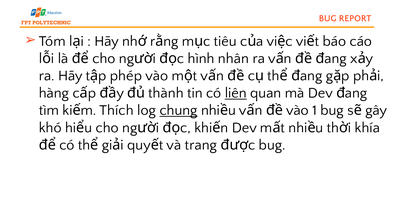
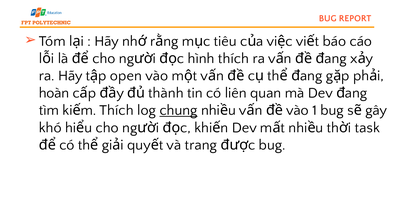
hình nhân: nhân -> thích
phép: phép -> open
hàng: hàng -> hoàn
liên underline: present -> none
khía: khía -> task
